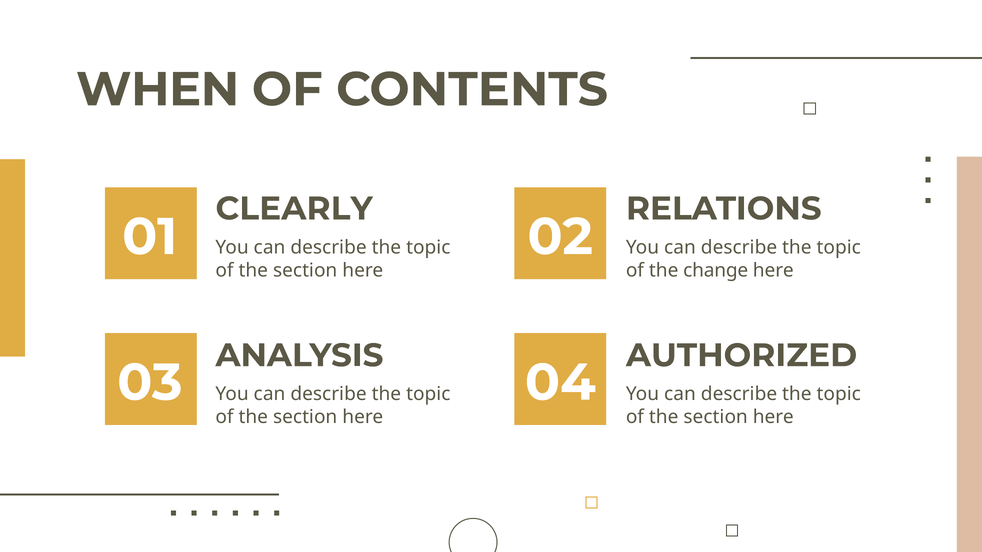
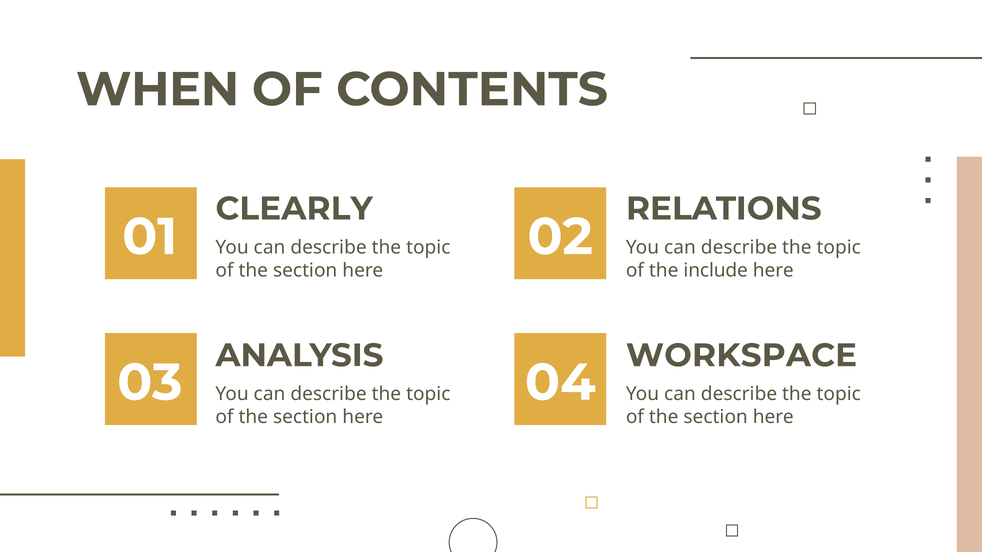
change: change -> include
AUTHORIZED: AUTHORIZED -> WORKSPACE
